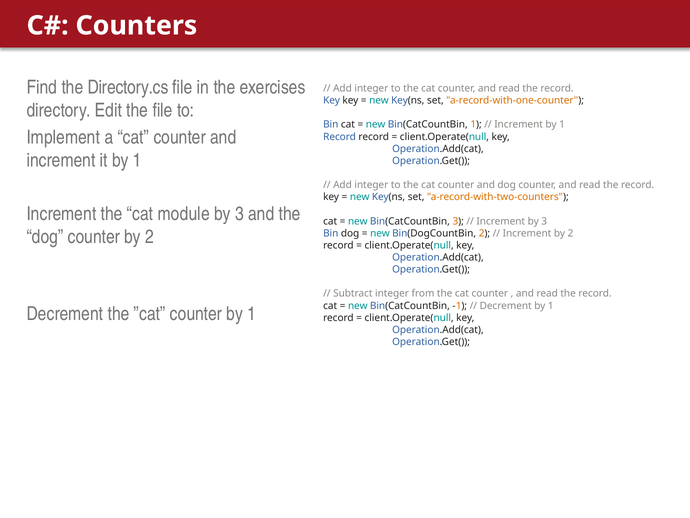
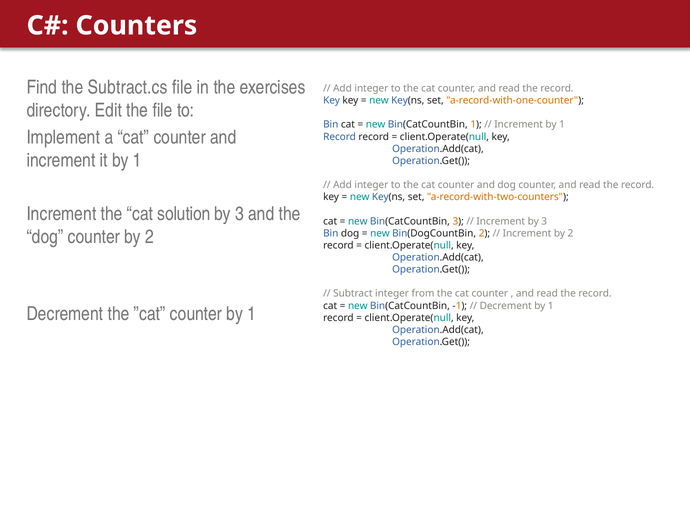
Directory.cs: Directory.cs -> Subtract.cs
module: module -> solution
